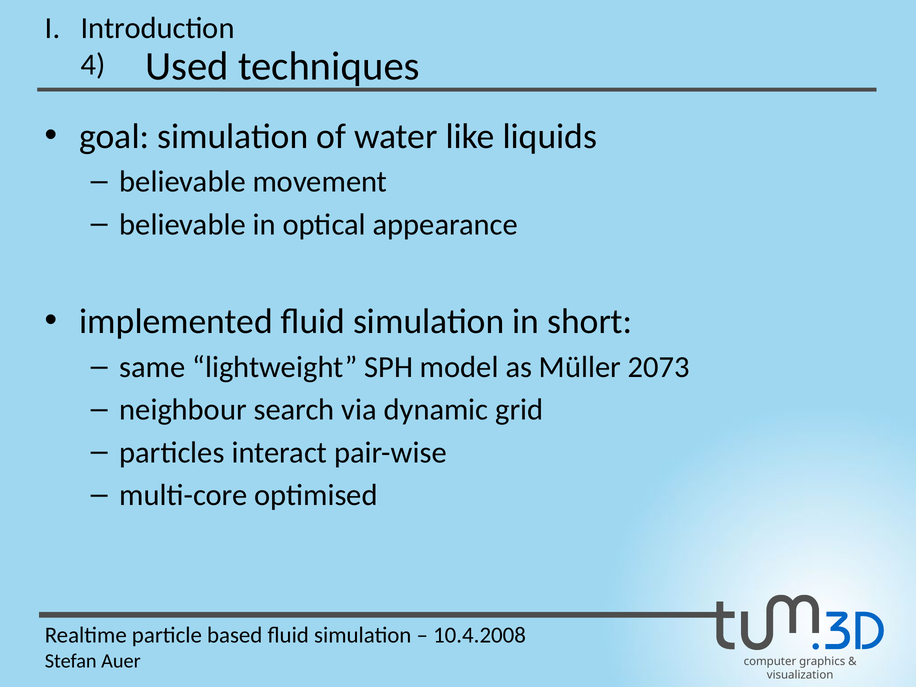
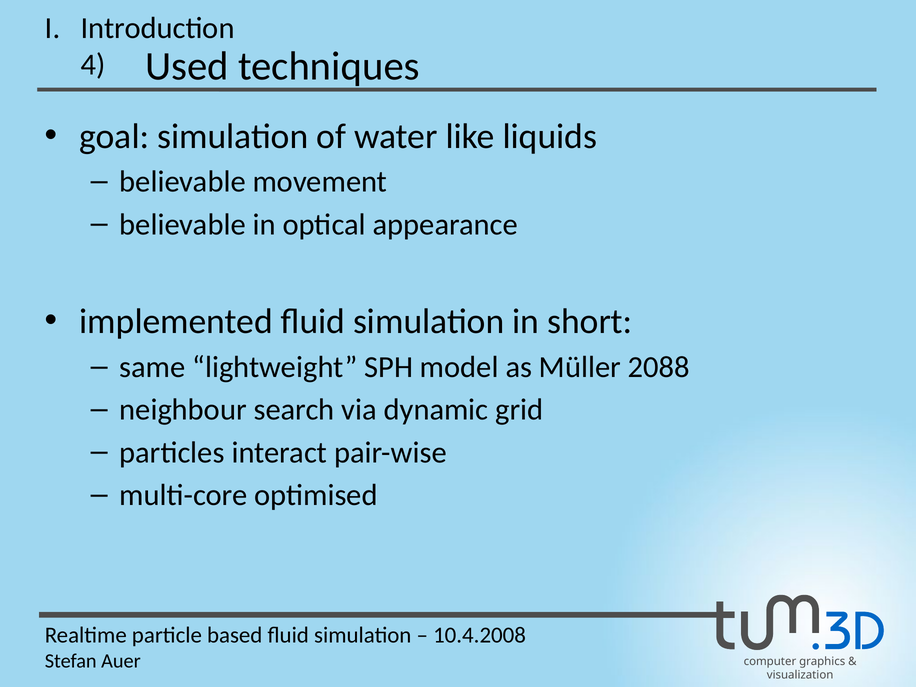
2073: 2073 -> 2088
